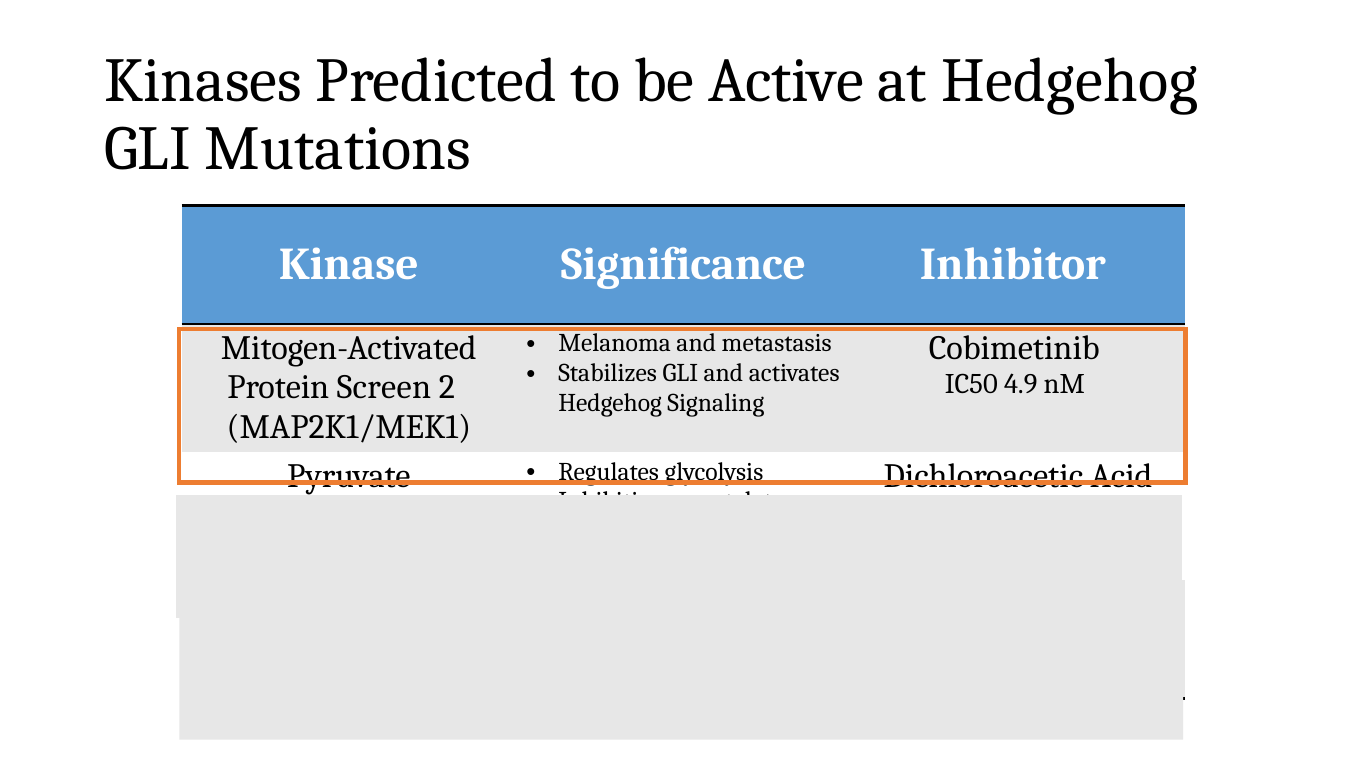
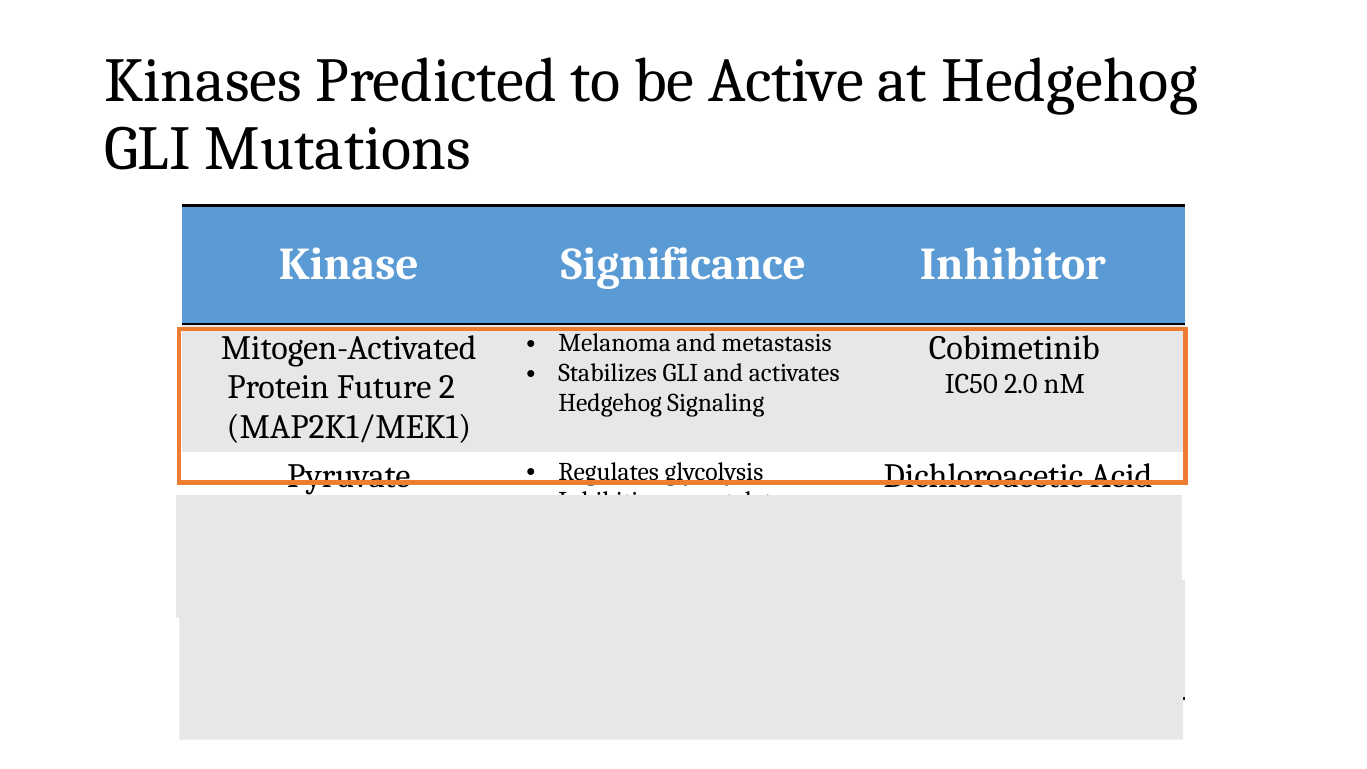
4.9: 4.9 -> 2.0
Screen: Screen -> Future
